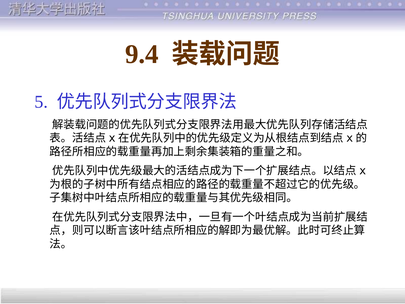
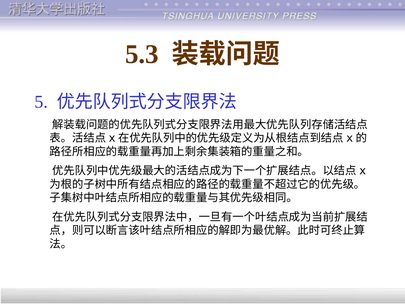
9.4: 9.4 -> 5.3
